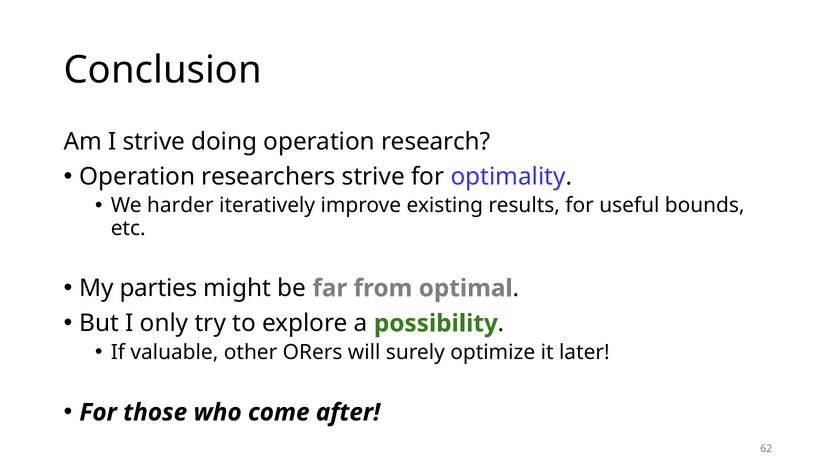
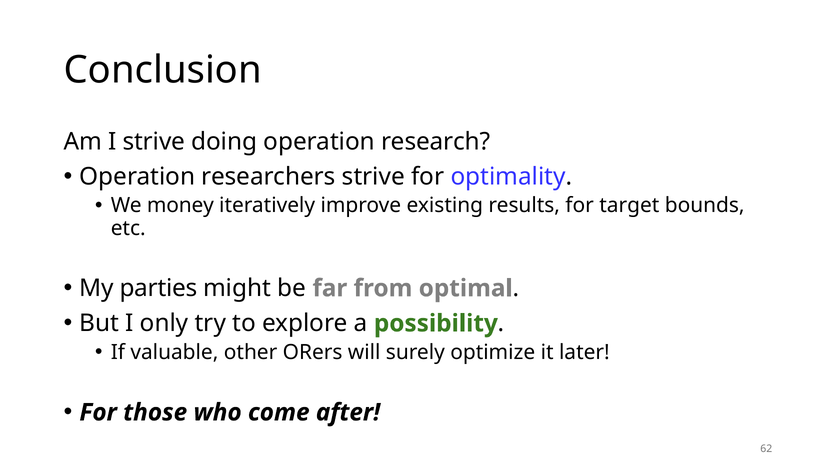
harder: harder -> money
useful: useful -> target
